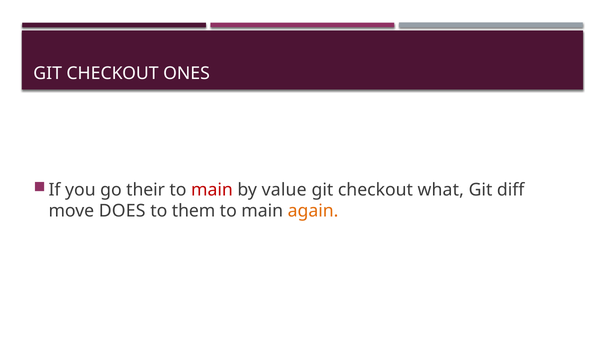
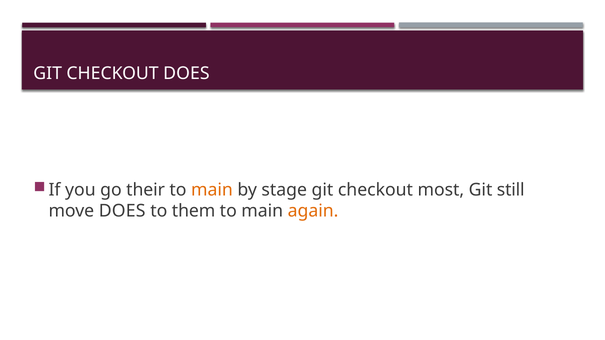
CHECKOUT ONES: ONES -> DOES
main at (212, 190) colour: red -> orange
value: value -> stage
what: what -> most
diff: diff -> still
